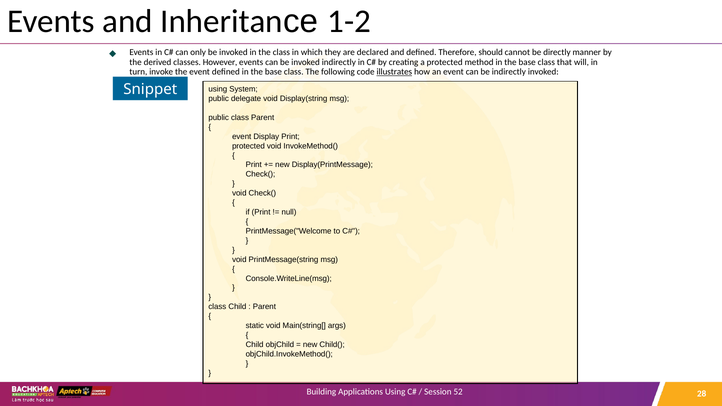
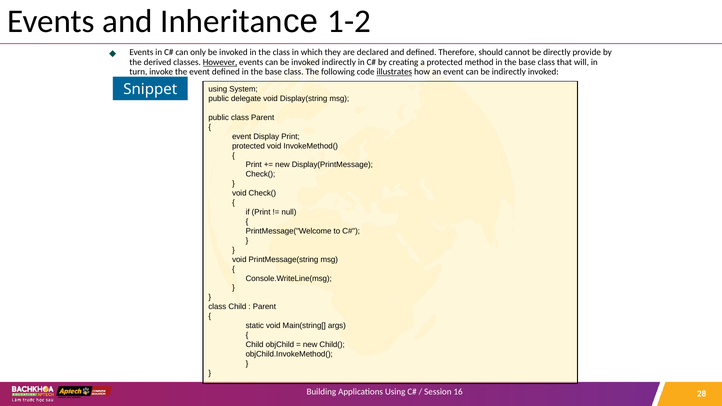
manner: manner -> provide
However underline: none -> present
52: 52 -> 16
